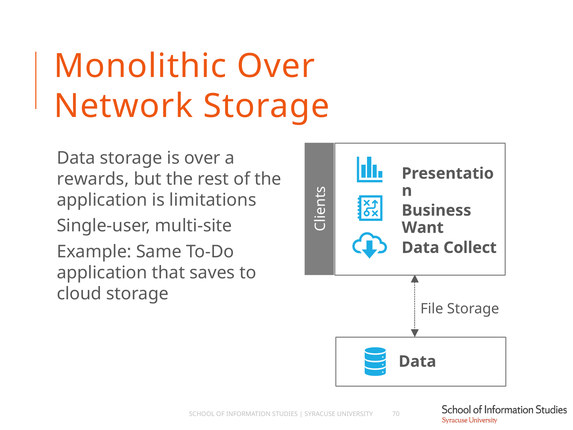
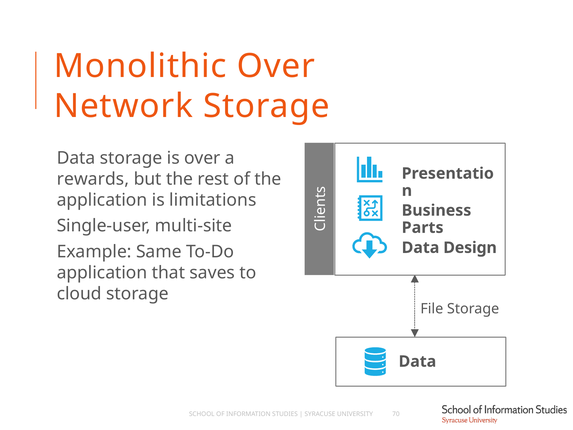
Want: Want -> Parts
Collect: Collect -> Design
